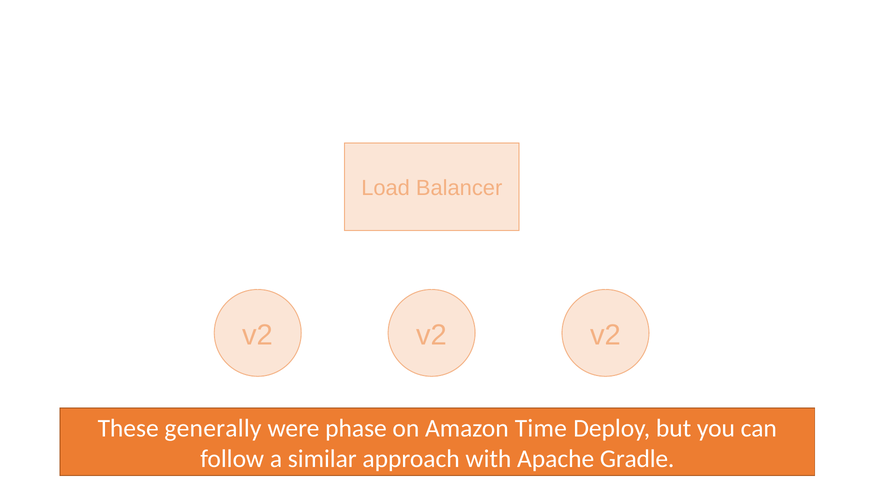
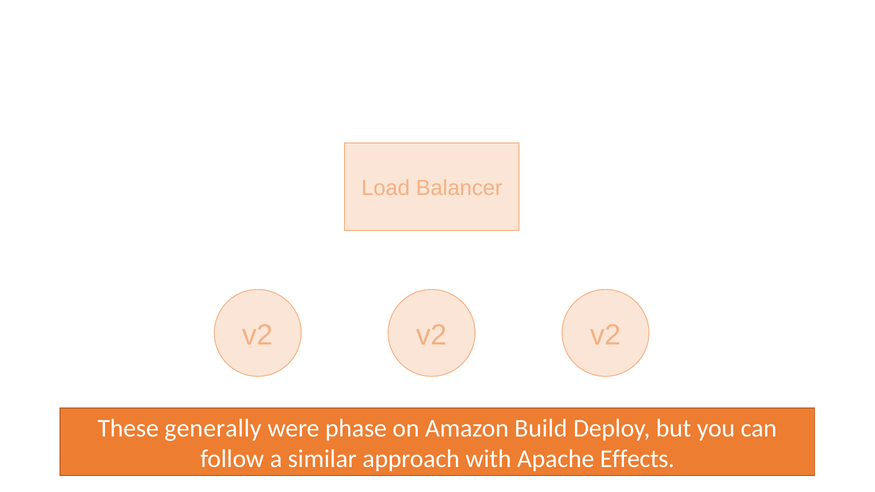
Time: Time -> Build
Gradle: Gradle -> Effects
